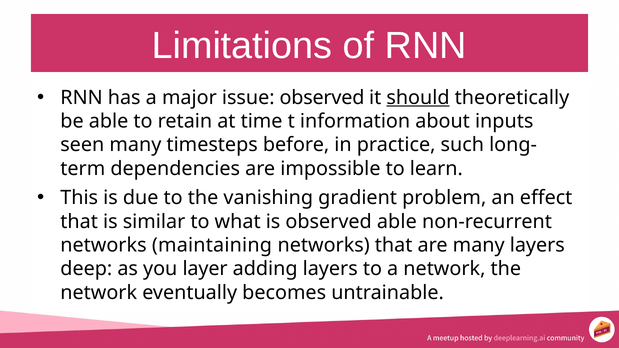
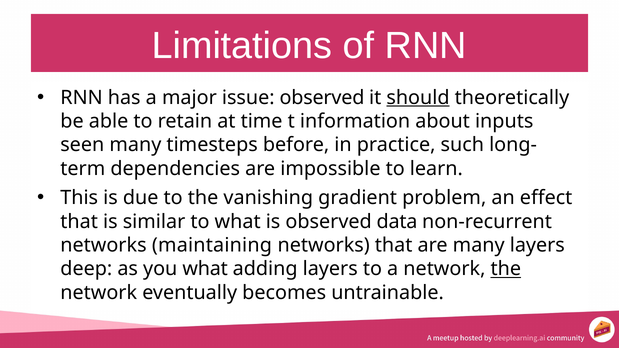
observed able: able -> data
you layer: layer -> what
the at (506, 269) underline: none -> present
